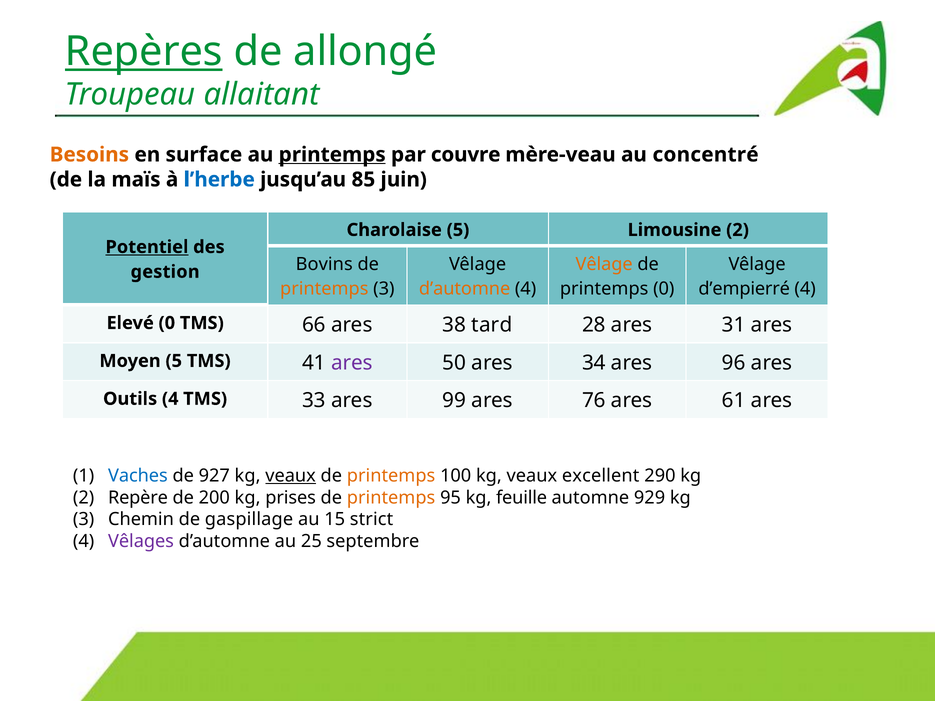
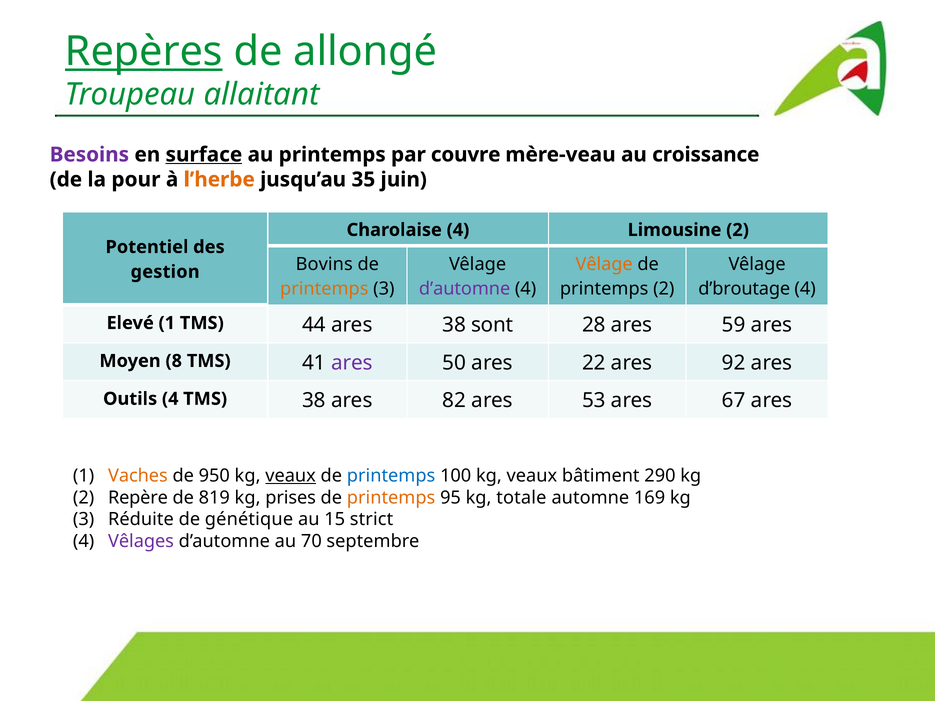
Besoins colour: orange -> purple
surface underline: none -> present
printemps at (332, 155) underline: present -> none
concentré: concentré -> croissance
maïs: maïs -> pour
l’herbe colour: blue -> orange
85: 85 -> 35
Charolaise 5: 5 -> 4
Potentiel underline: present -> none
d’automne at (465, 289) colour: orange -> purple
printemps 0: 0 -> 2
d’empierré: d’empierré -> d’broutage
Elevé 0: 0 -> 1
66: 66 -> 44
tard: tard -> sont
31: 31 -> 59
Moyen 5: 5 -> 8
34: 34 -> 22
96: 96 -> 92
TMS 33: 33 -> 38
99: 99 -> 82
76: 76 -> 53
61: 61 -> 67
Vaches colour: blue -> orange
927: 927 -> 950
printemps at (391, 476) colour: orange -> blue
excellent: excellent -> bâtiment
200: 200 -> 819
feuille: feuille -> totale
929: 929 -> 169
Chemin: Chemin -> Réduite
gaspillage: gaspillage -> génétique
25: 25 -> 70
